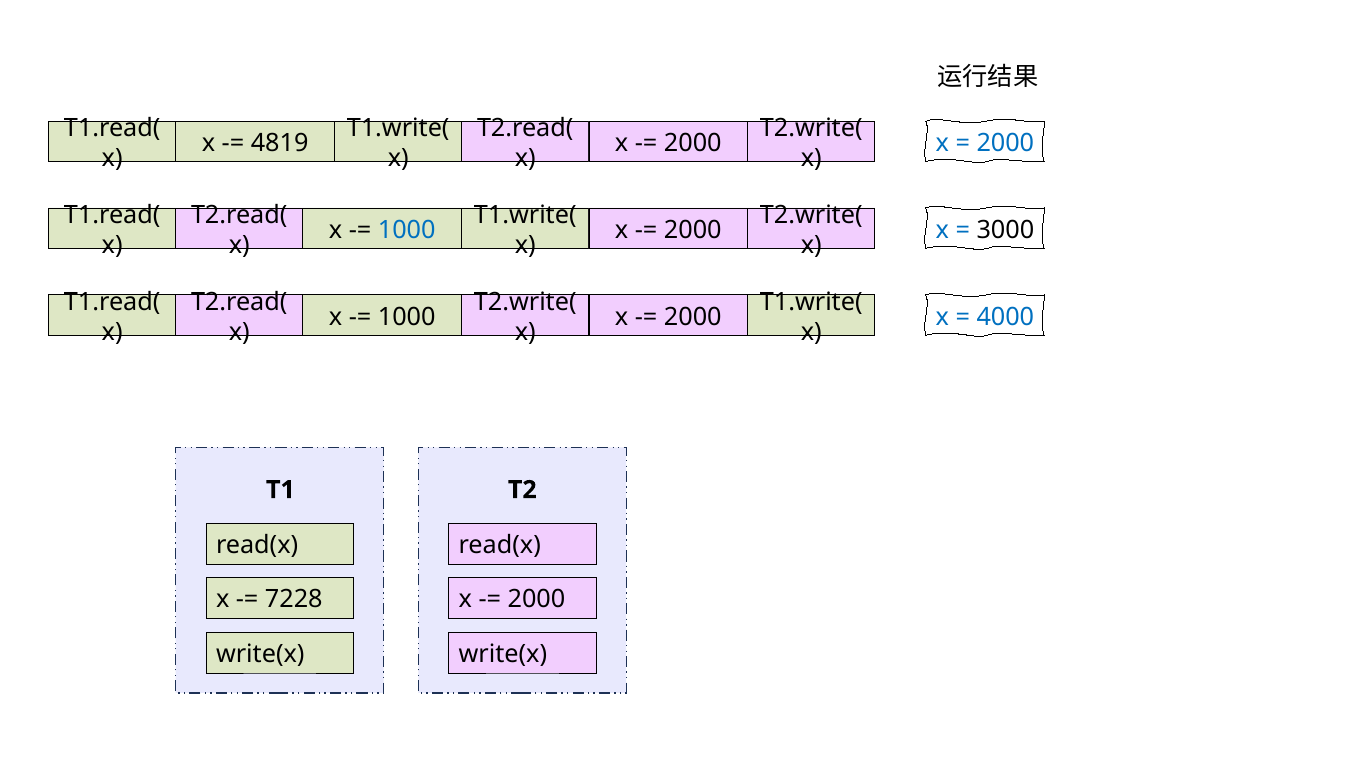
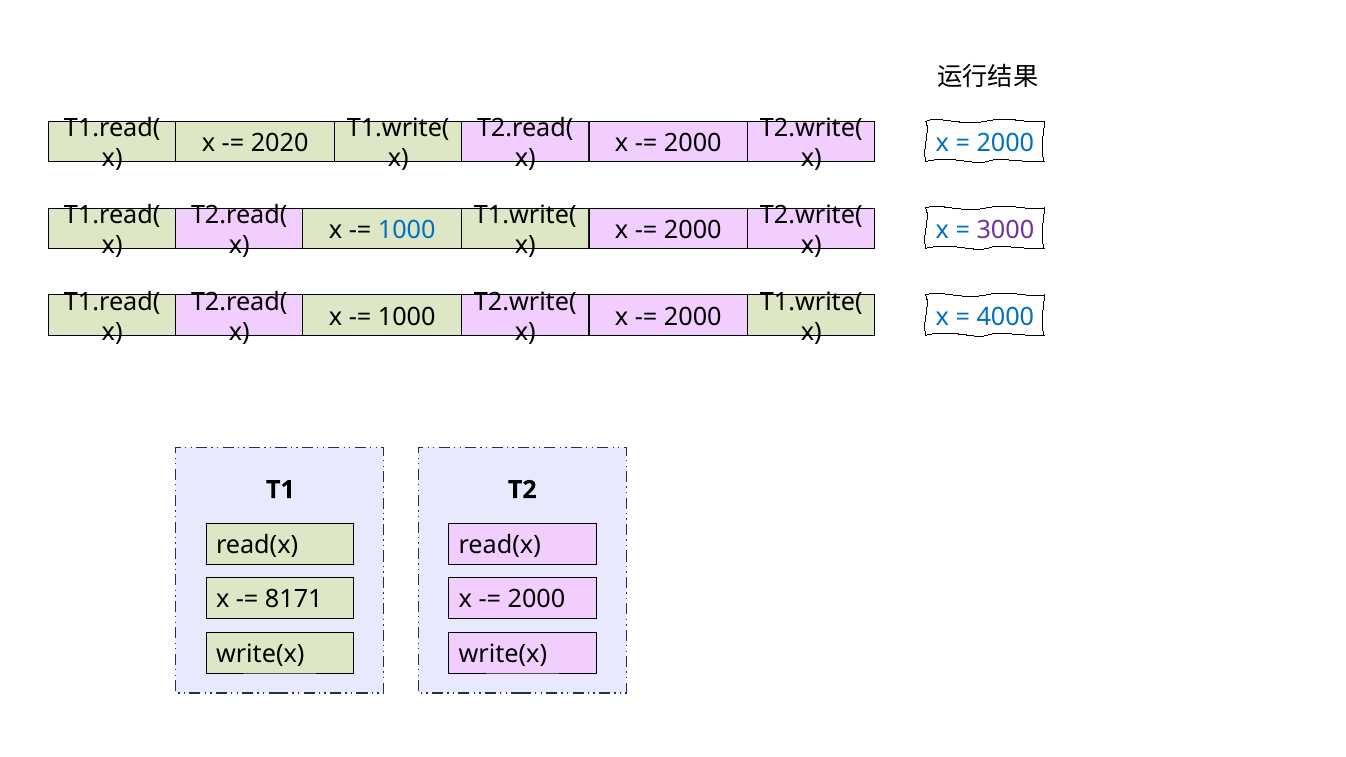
4819: 4819 -> 2020
3000 colour: black -> purple
7228: 7228 -> 8171
